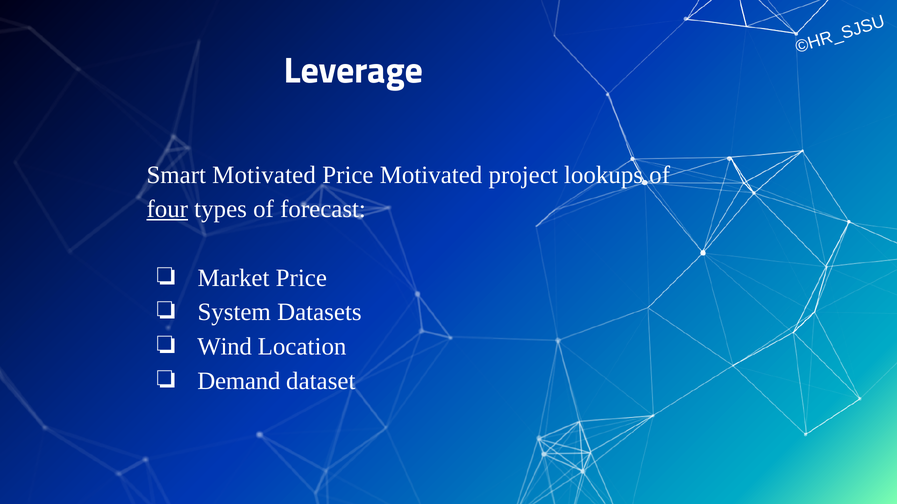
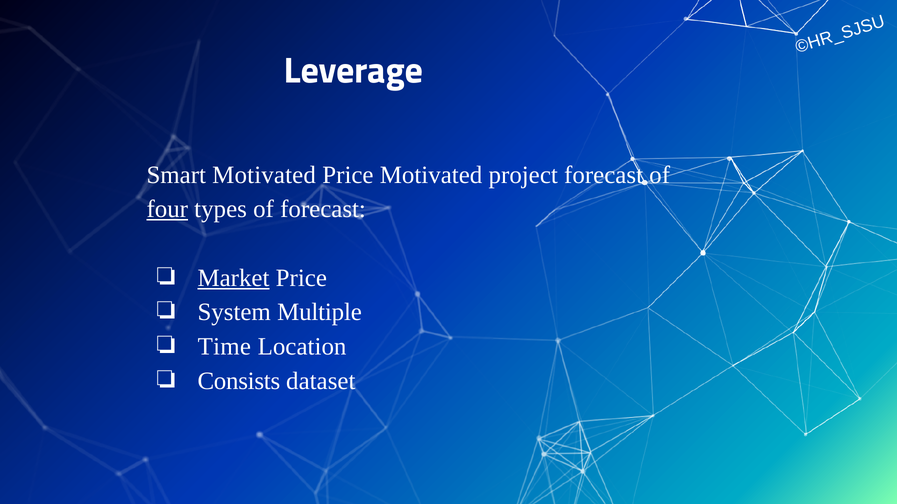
project lookups: lookups -> forecast
Market underline: none -> present
Datasets: Datasets -> Multiple
Wind: Wind -> Time
Demand: Demand -> Consists
